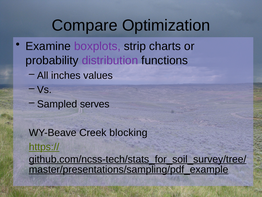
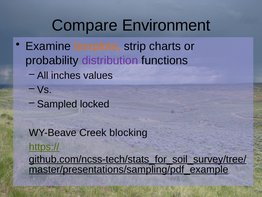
Optimization: Optimization -> Environment
boxplots colour: purple -> orange
serves: serves -> locked
